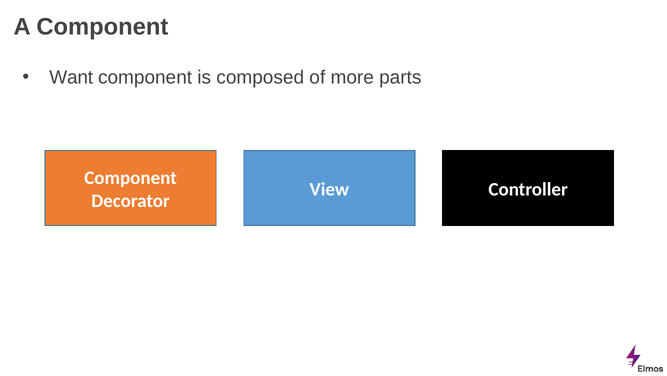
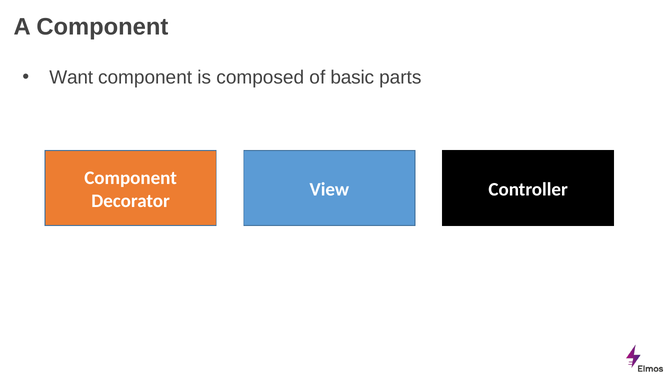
more: more -> basic
